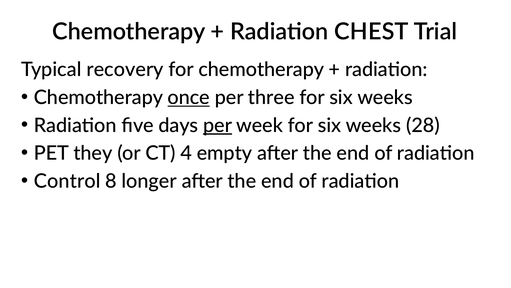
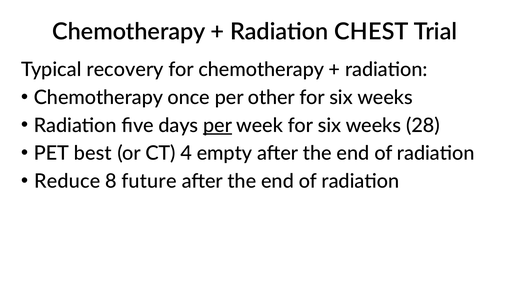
once underline: present -> none
three: three -> other
they: they -> best
Control: Control -> Reduce
longer: longer -> future
